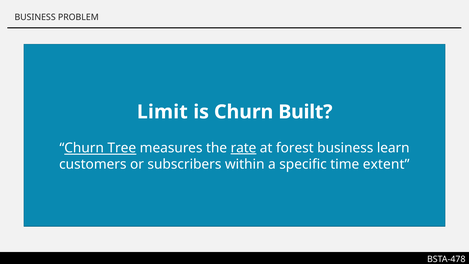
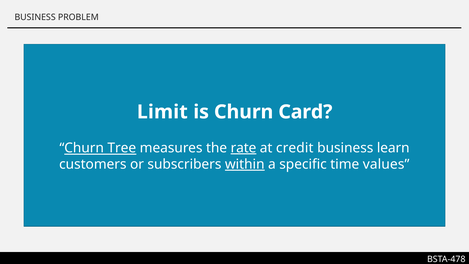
Built: Built -> Card
forest: forest -> credit
within underline: none -> present
extent: extent -> values
